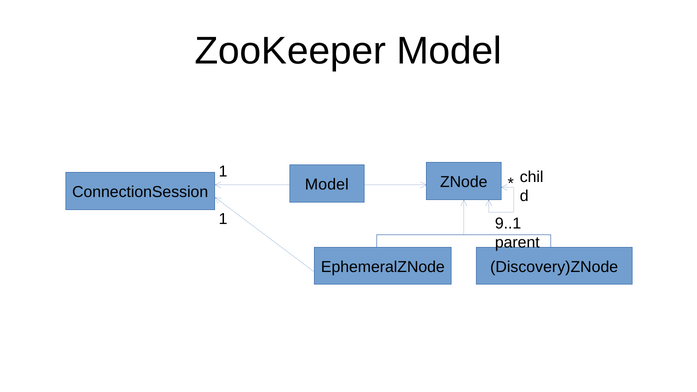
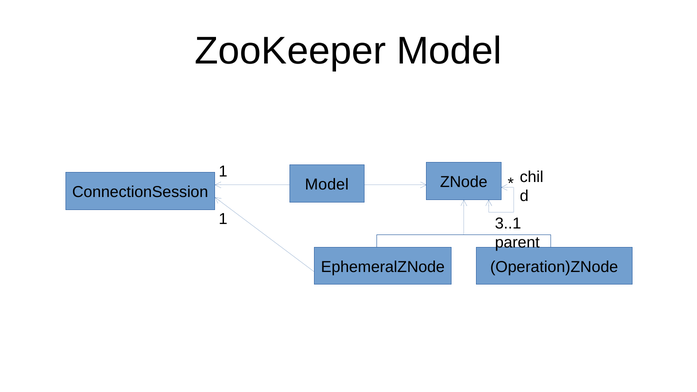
9..1: 9..1 -> 3..1
Discovery)ZNode: Discovery)ZNode -> Operation)ZNode
